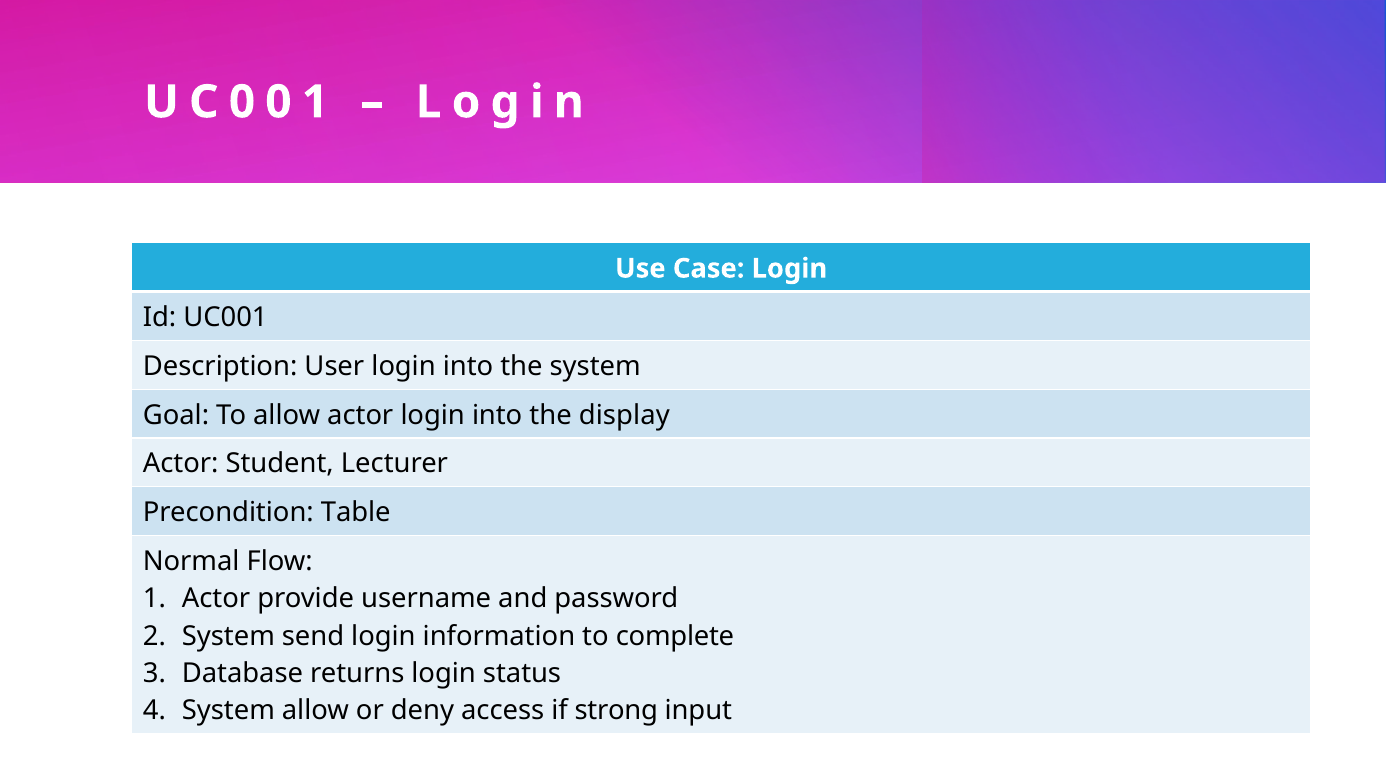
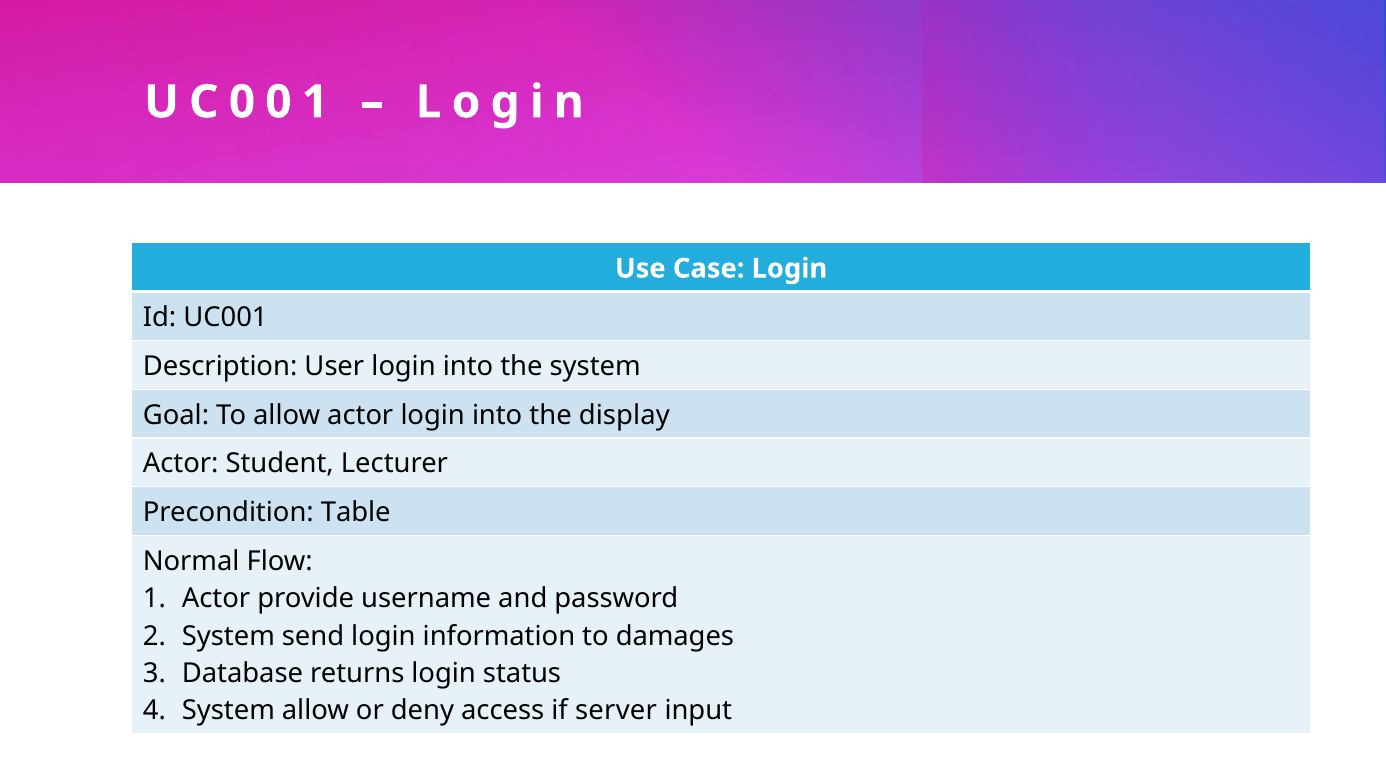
complete: complete -> damages
strong: strong -> server
